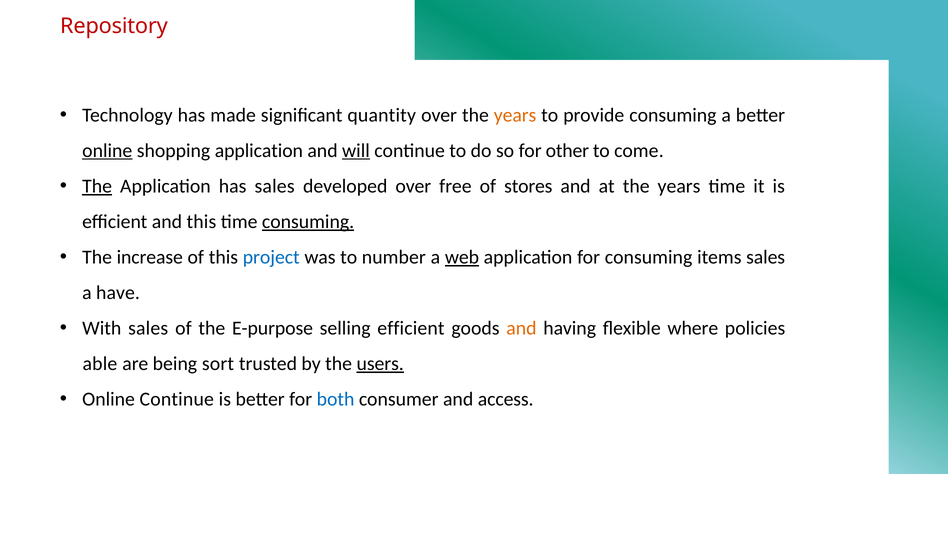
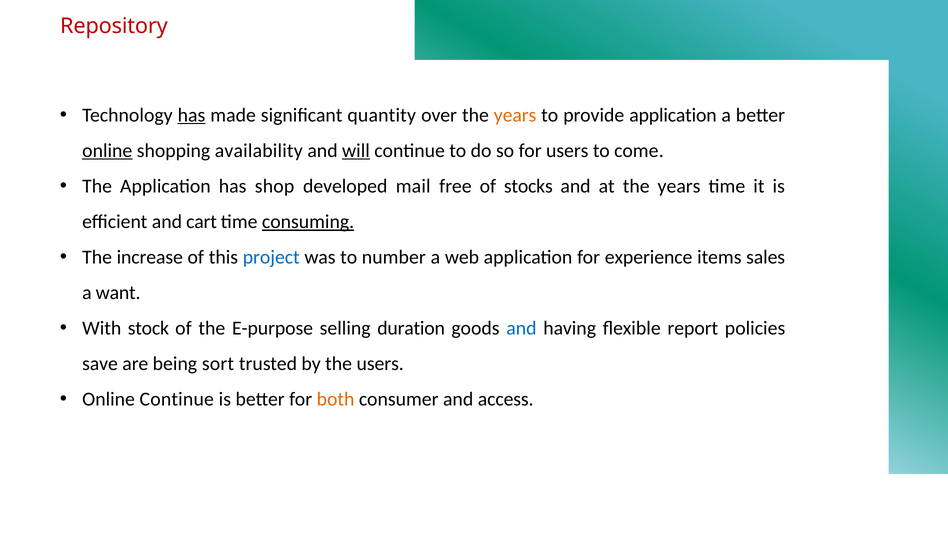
has at (192, 115) underline: none -> present
provide consuming: consuming -> application
shopping application: application -> availability
for other: other -> users
The at (97, 186) underline: present -> none
has sales: sales -> shop
developed over: over -> mail
stores: stores -> stocks
and this: this -> cart
web underline: present -> none
for consuming: consuming -> experience
have: have -> want
With sales: sales -> stock
selling efficient: efficient -> duration
and at (521, 328) colour: orange -> blue
where: where -> report
able: able -> save
users at (380, 364) underline: present -> none
both colour: blue -> orange
